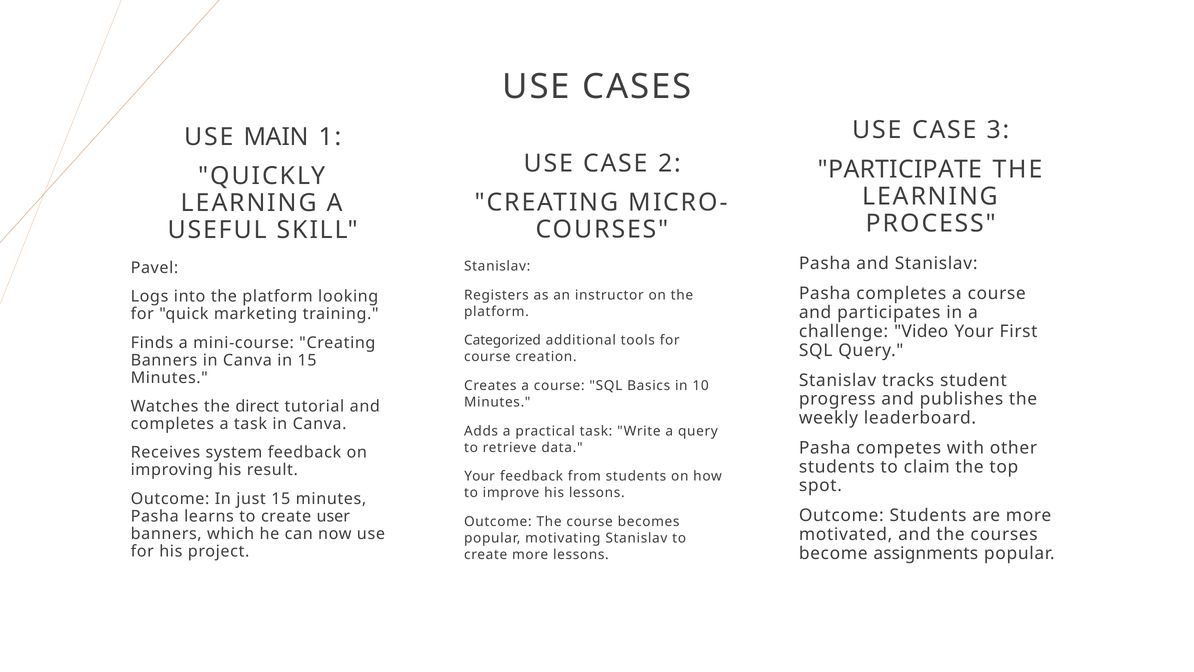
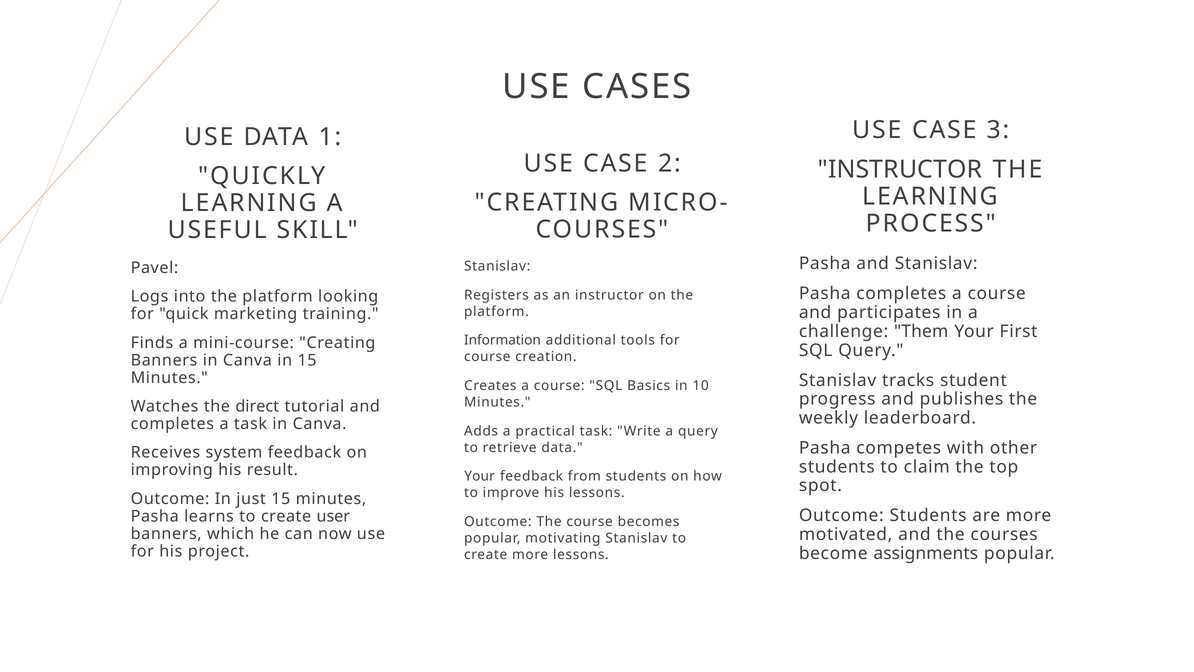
USE MAIN: MAIN -> DATA
PARTICIPATE at (900, 169): PARTICIPATE -> INSTRUCTOR
Video: Video -> Them
Categorized: Categorized -> Information
